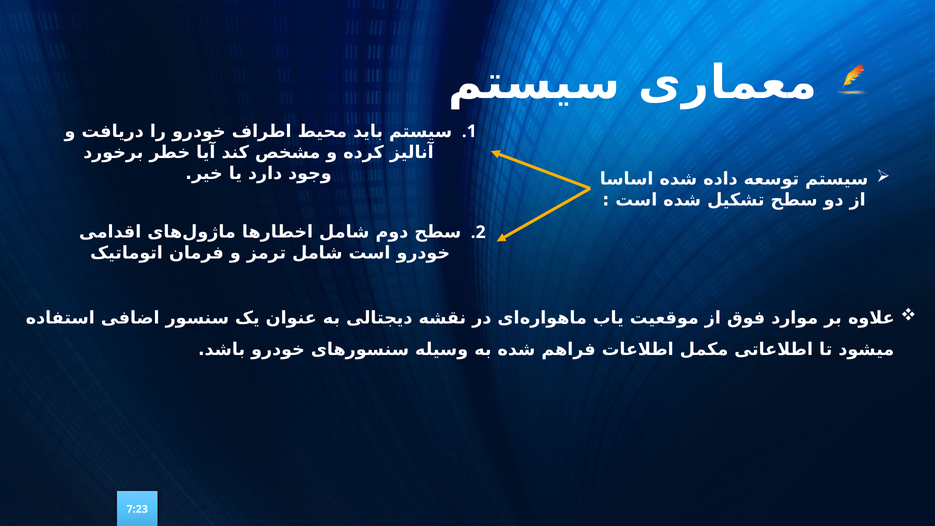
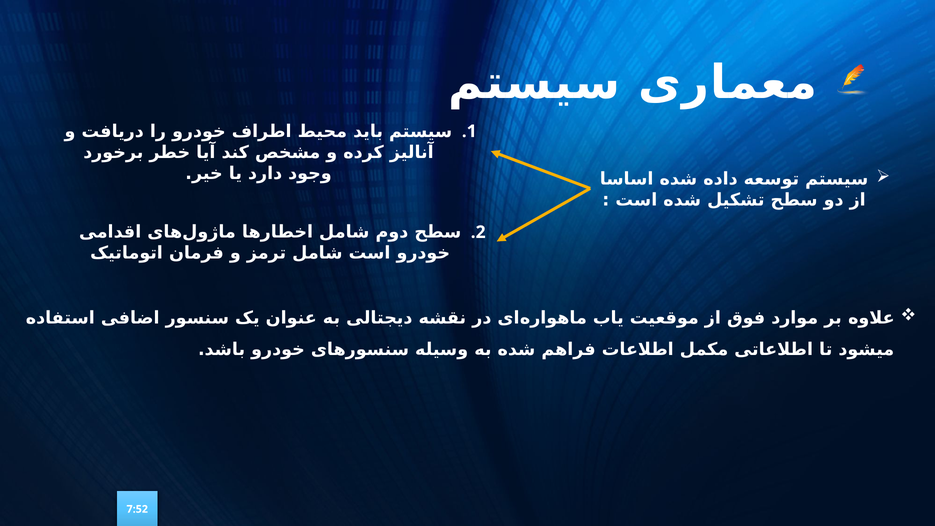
7:23: 7:23 -> 7:52
